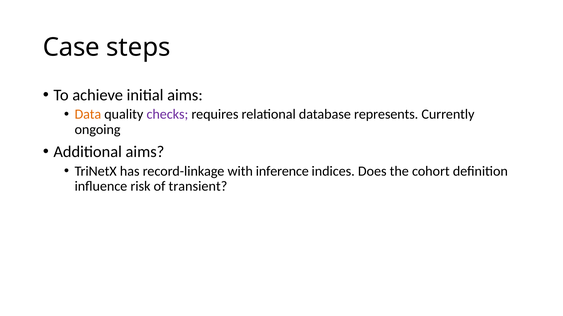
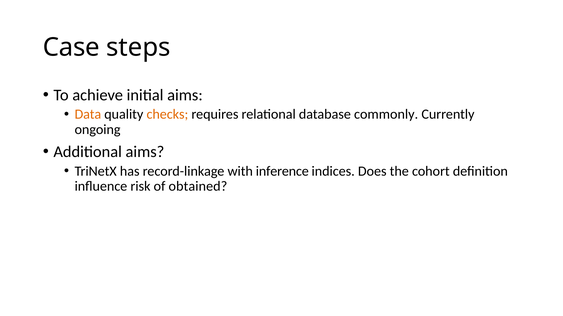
checks colour: purple -> orange
represents: represents -> commonly
transient: transient -> obtained
